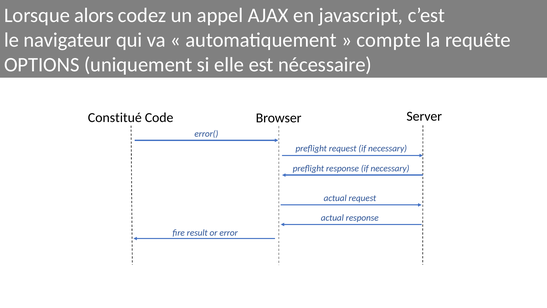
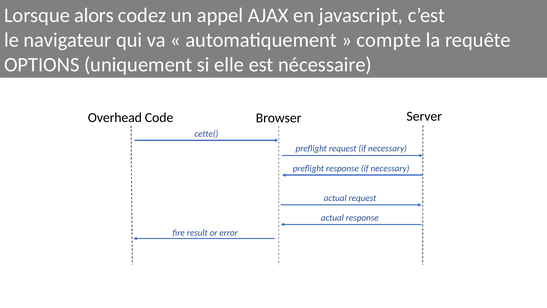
Constitué: Constitué -> Overhead
error(: error( -> cette(
